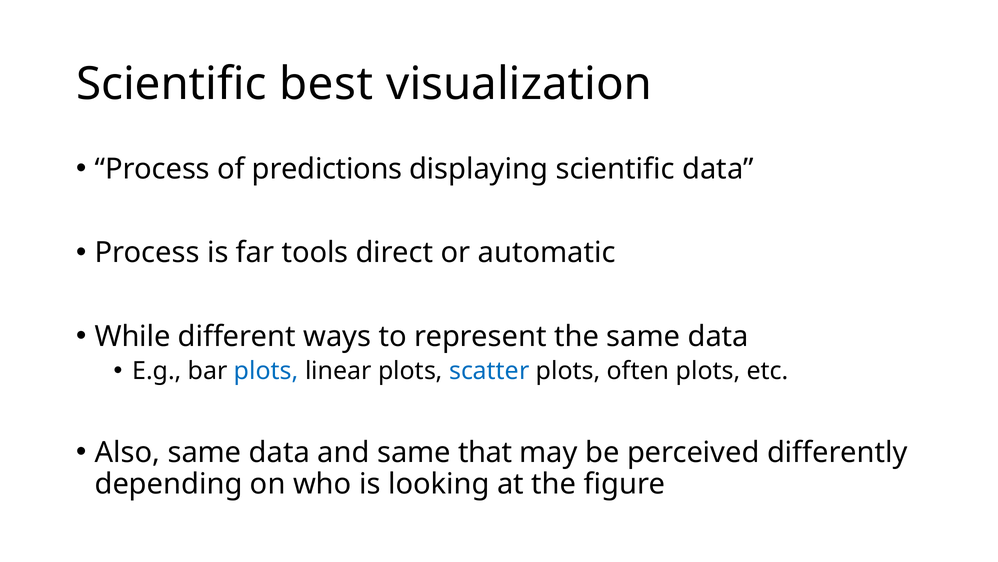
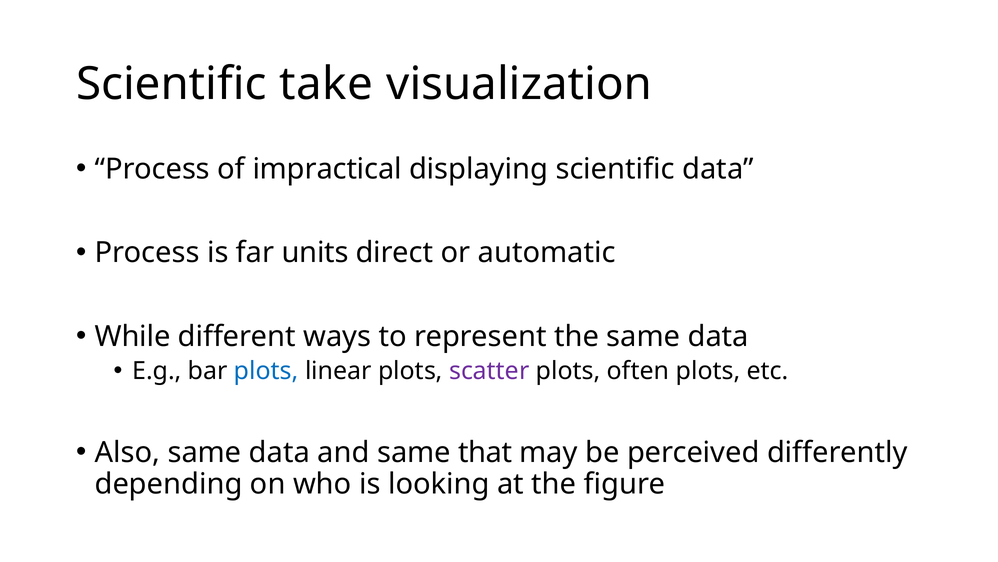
best: best -> take
predictions: predictions -> impractical
tools: tools -> units
scatter colour: blue -> purple
